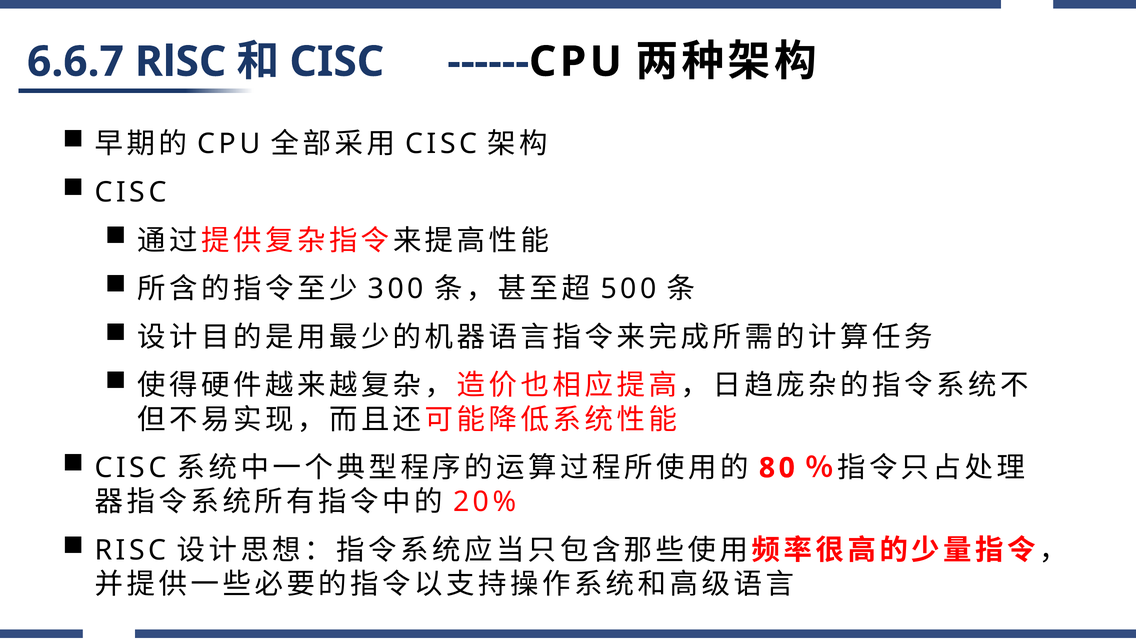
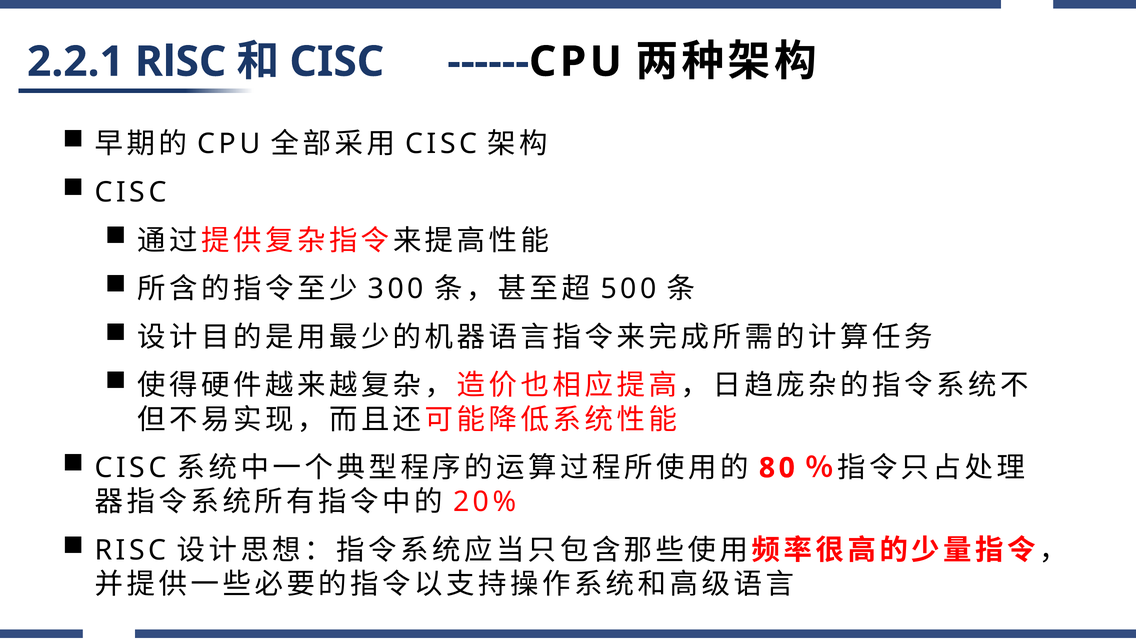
6.6.7: 6.6.7 -> 2.2.1
